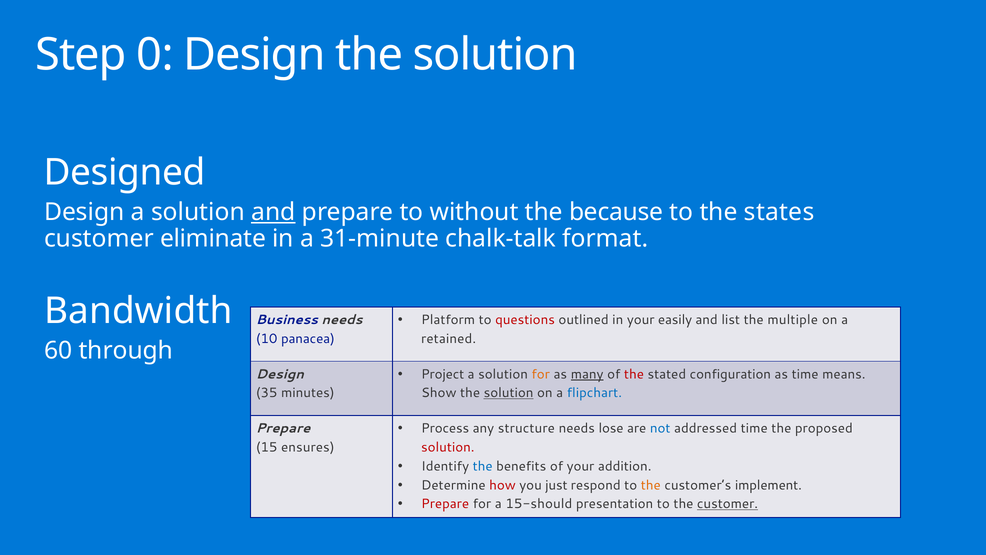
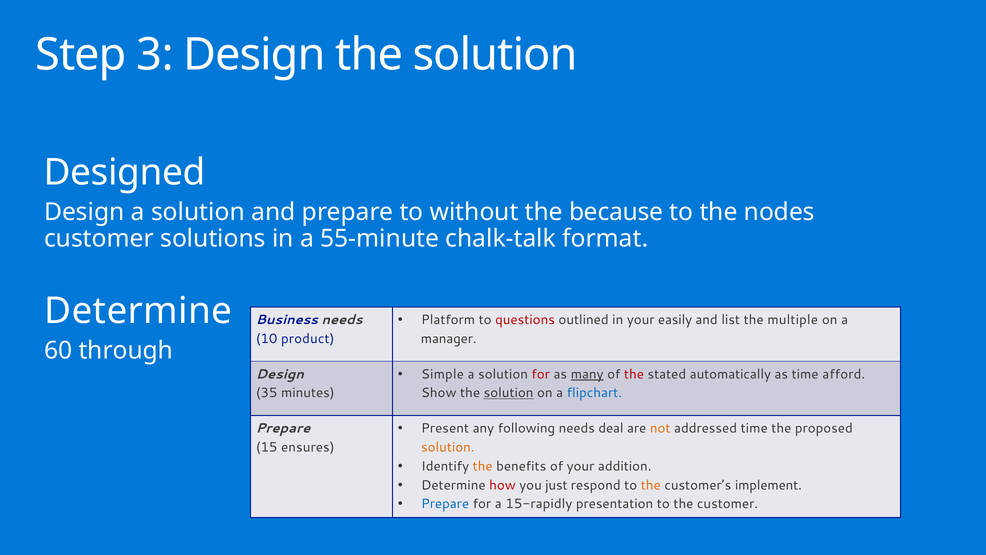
0: 0 -> 3
and at (273, 212) underline: present -> none
states: states -> nodes
eliminate: eliminate -> solutions
31-minute: 31-minute -> 55-minute
Bandwidth at (138, 311): Bandwidth -> Determine
panacea: panacea -> product
retained: retained -> manager
Project: Project -> Simple
for at (541, 374) colour: orange -> red
configuration: configuration -> automatically
means: means -> afford
Process: Process -> Present
structure: structure -> following
lose: lose -> deal
not colour: blue -> orange
solution at (448, 447) colour: red -> orange
the at (483, 466) colour: blue -> orange
Prepare at (445, 504) colour: red -> blue
15-should: 15-should -> 15-rapidly
customer at (728, 504) underline: present -> none
